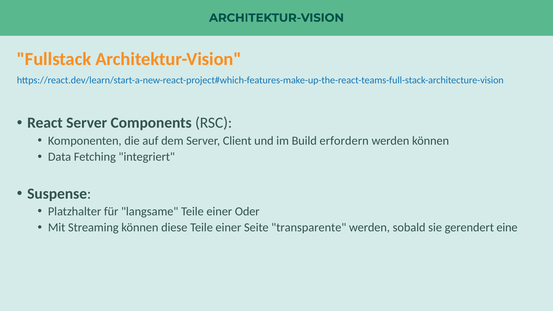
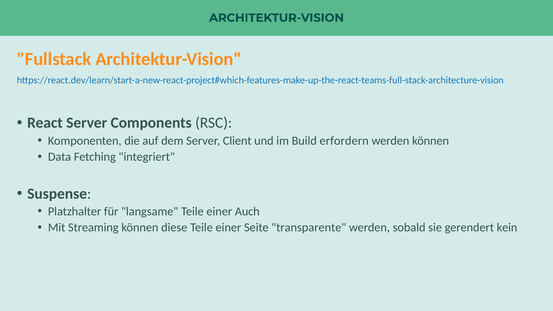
Oder: Oder -> Auch
eine: eine -> kein
